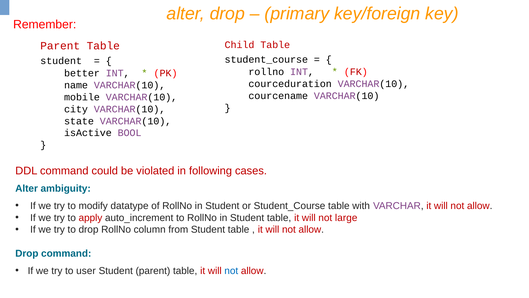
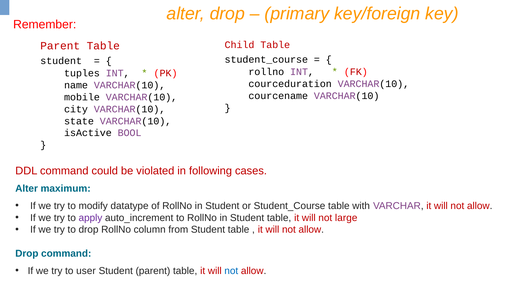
better: better -> tuples
ambiguity: ambiguity -> maximum
apply colour: red -> purple
